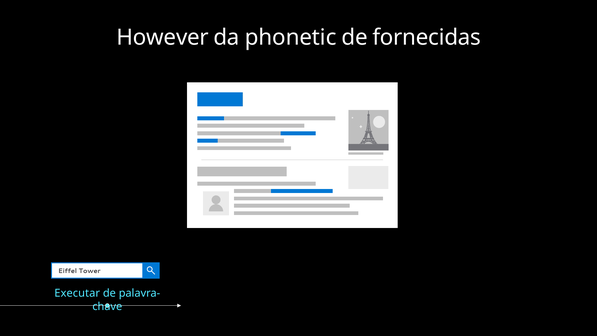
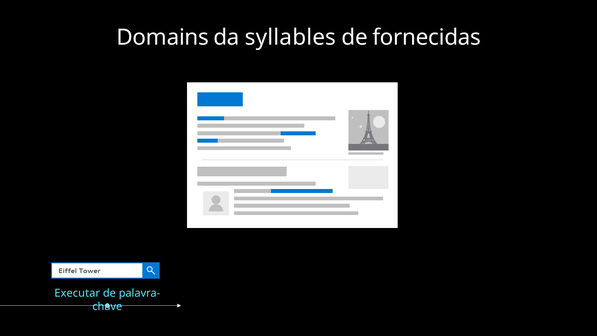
However: However -> Domains
phonetic: phonetic -> syllables
